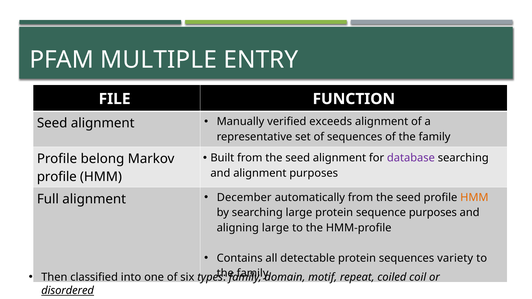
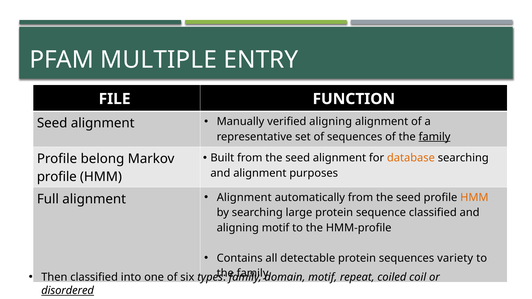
verified exceeds: exceeds -> aligning
family at (435, 137) underline: none -> present
database colour: purple -> orange
December at (244, 198): December -> Alignment
sequence purposes: purposes -> classified
aligning large: large -> motif
